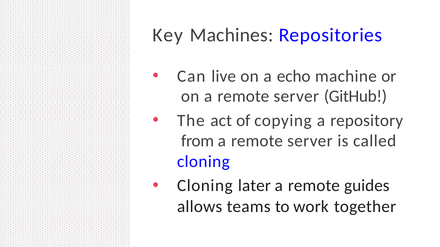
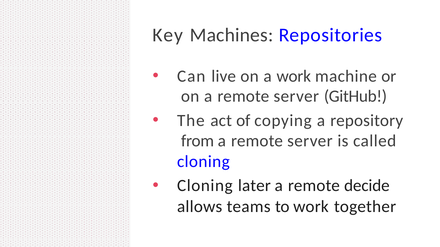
a echo: echo -> work
guides: guides -> decide
